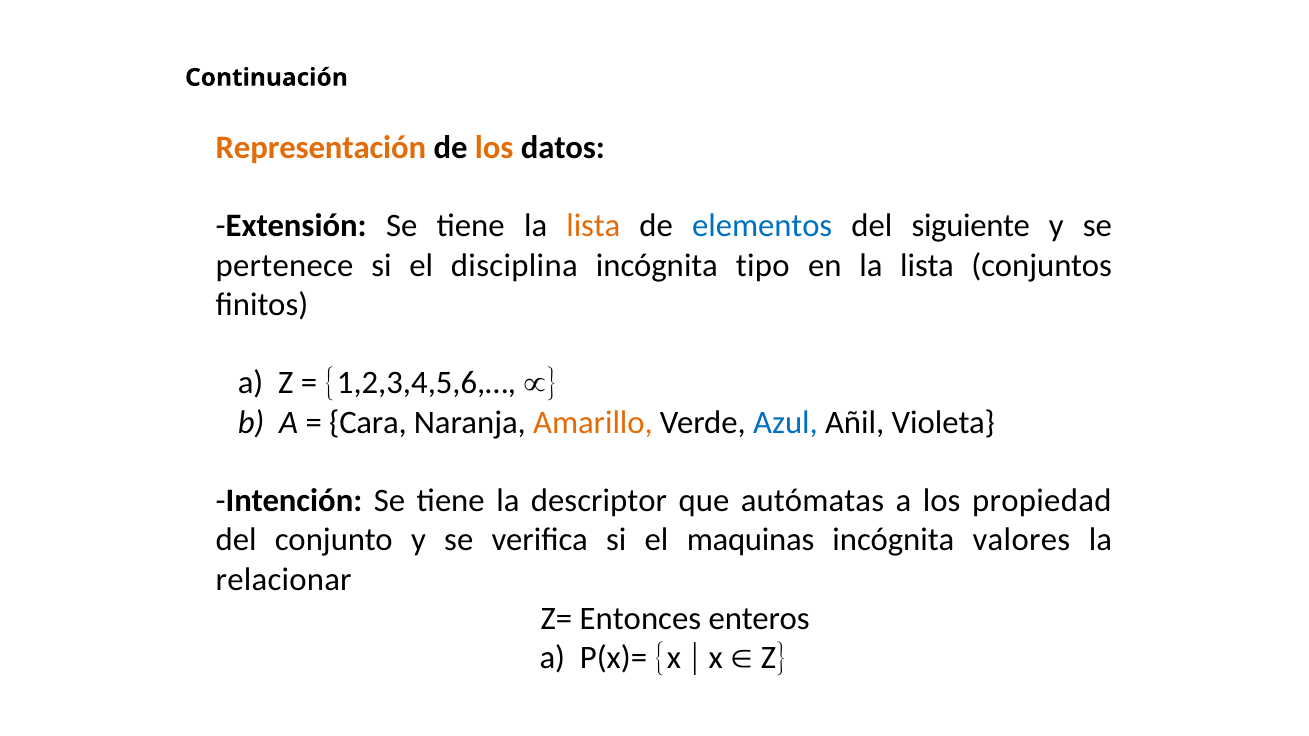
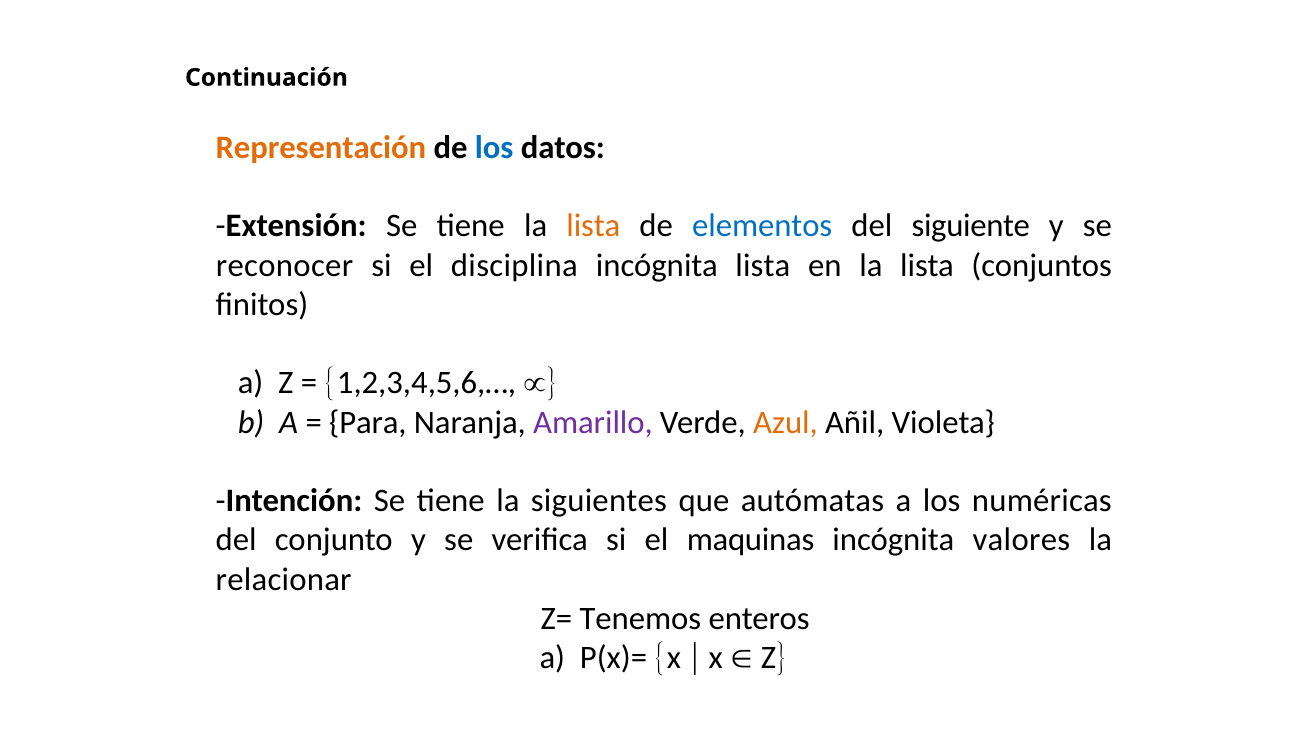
los at (494, 148) colour: orange -> blue
pertenece: pertenece -> reconocer
incógnita tipo: tipo -> lista
Cara: Cara -> Para
Amarillo colour: orange -> purple
Azul colour: blue -> orange
descriptor: descriptor -> siguientes
propiedad: propiedad -> numéricas
Entonces: Entonces -> Tenemos
